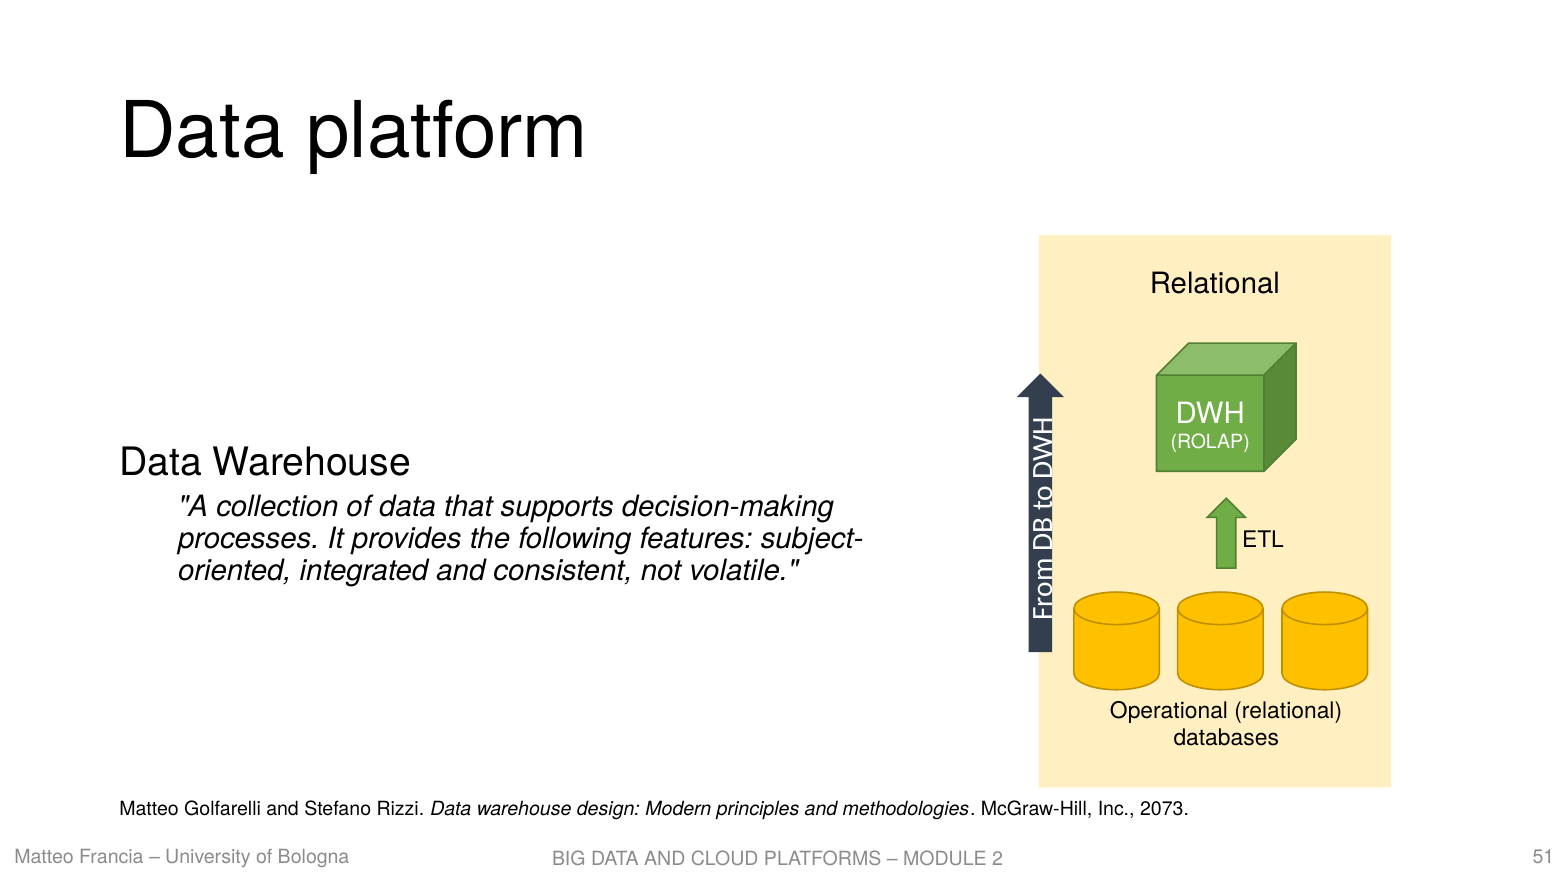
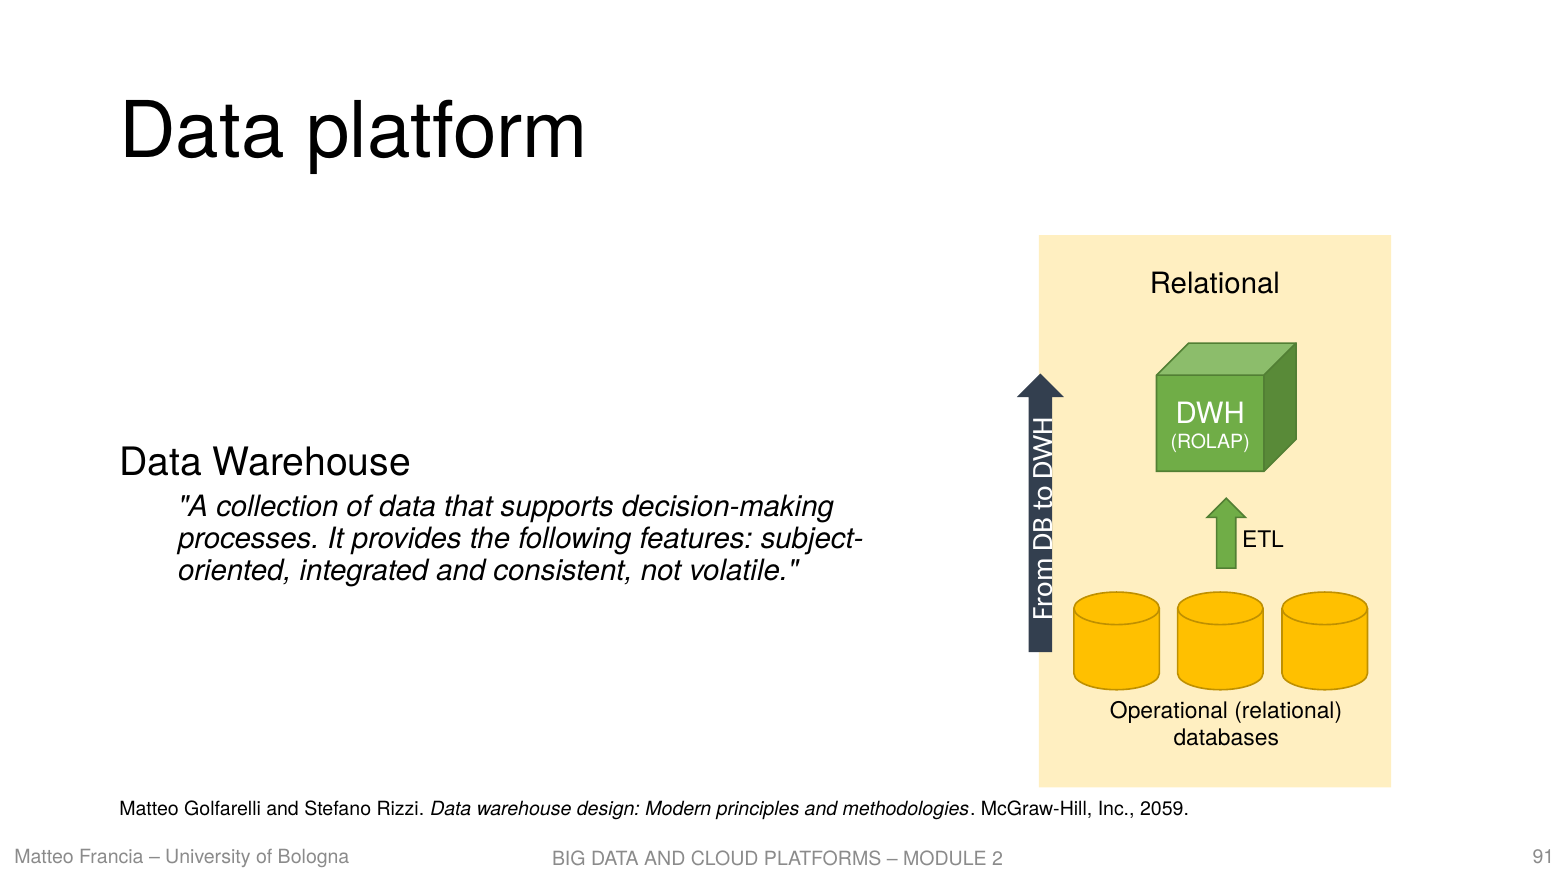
2073: 2073 -> 2059
51: 51 -> 91
